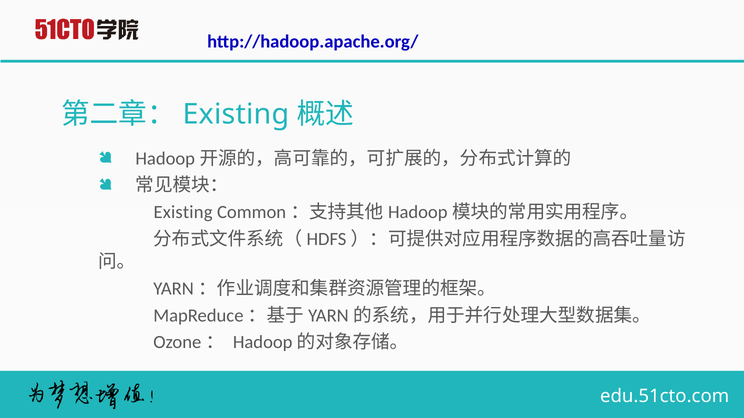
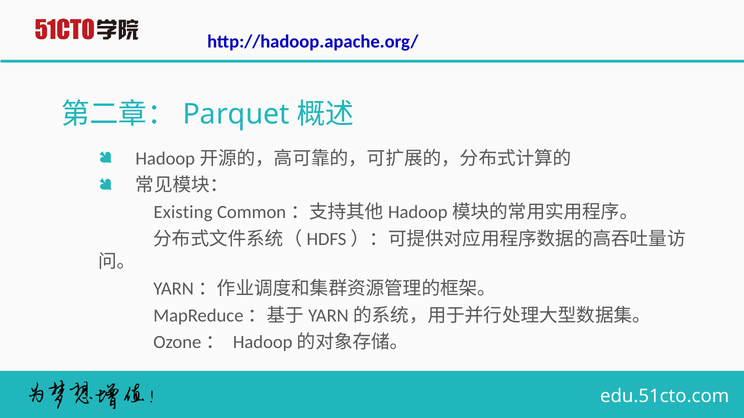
Existing at (236, 115): Existing -> Parquet
